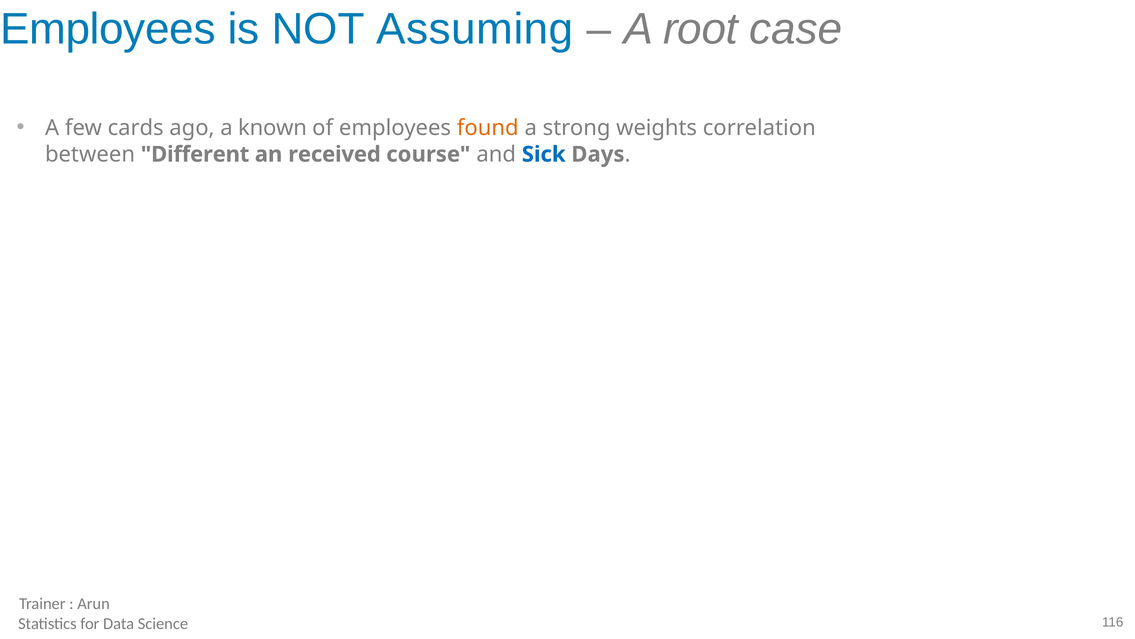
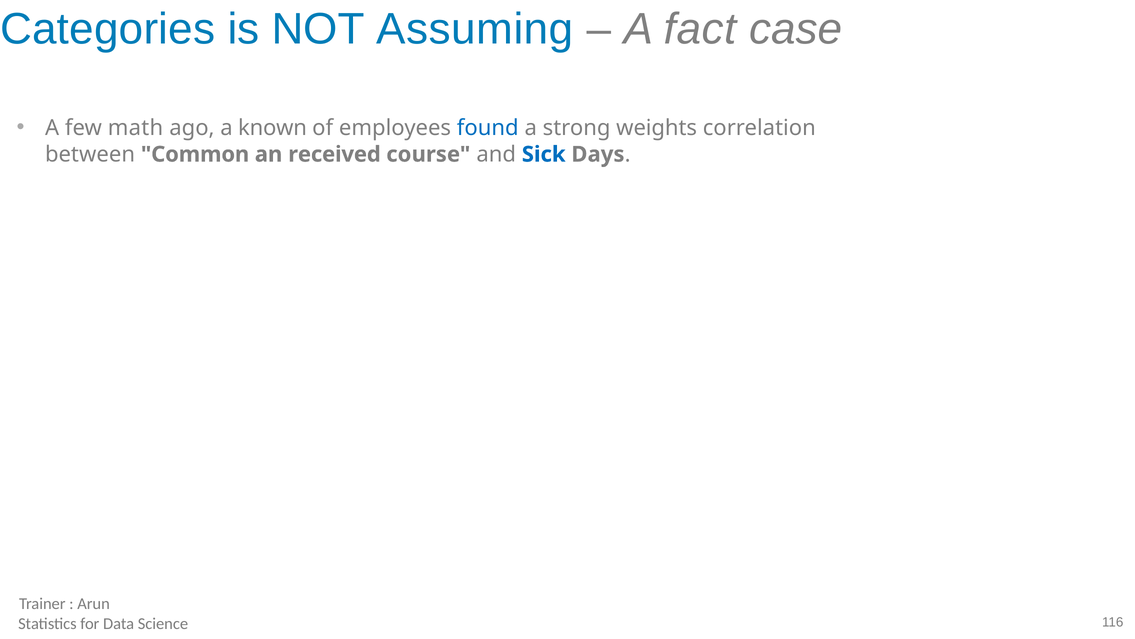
Employees at (108, 29): Employees -> Categories
root: root -> fact
cards: cards -> math
found colour: orange -> blue
Different: Different -> Common
